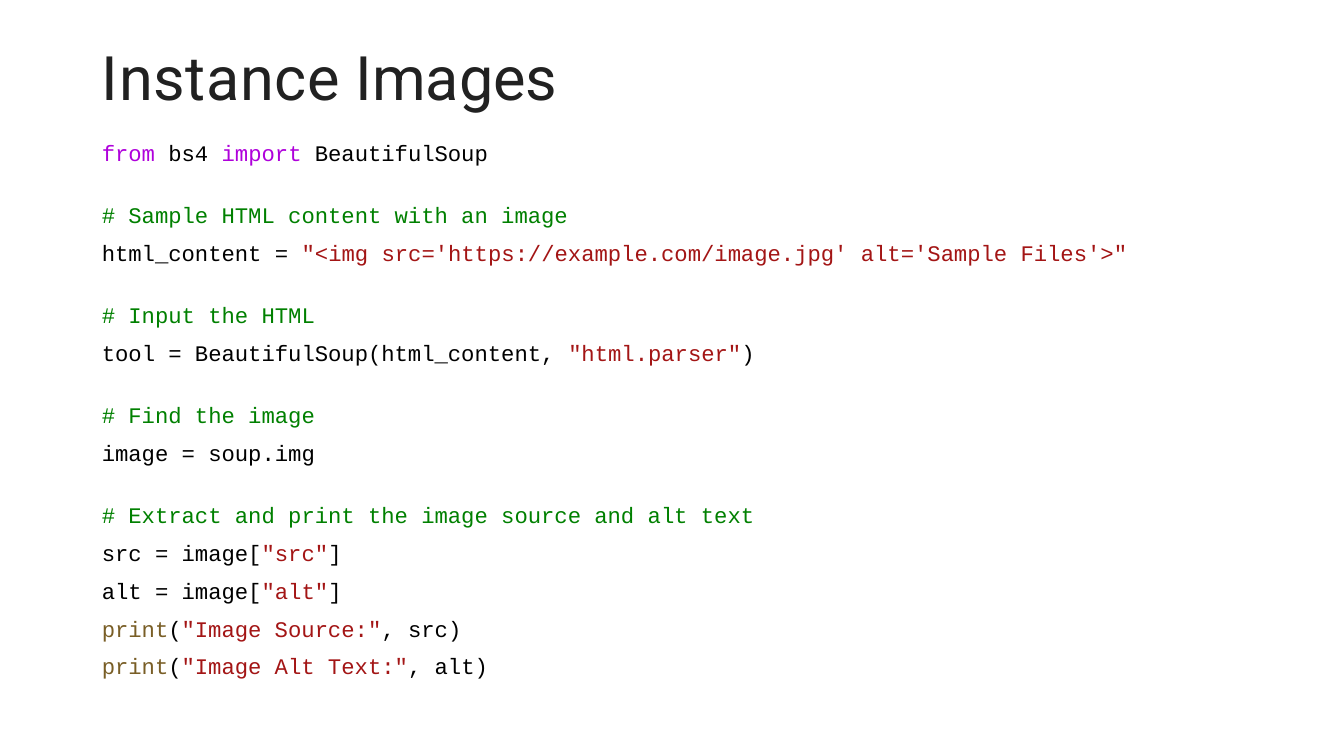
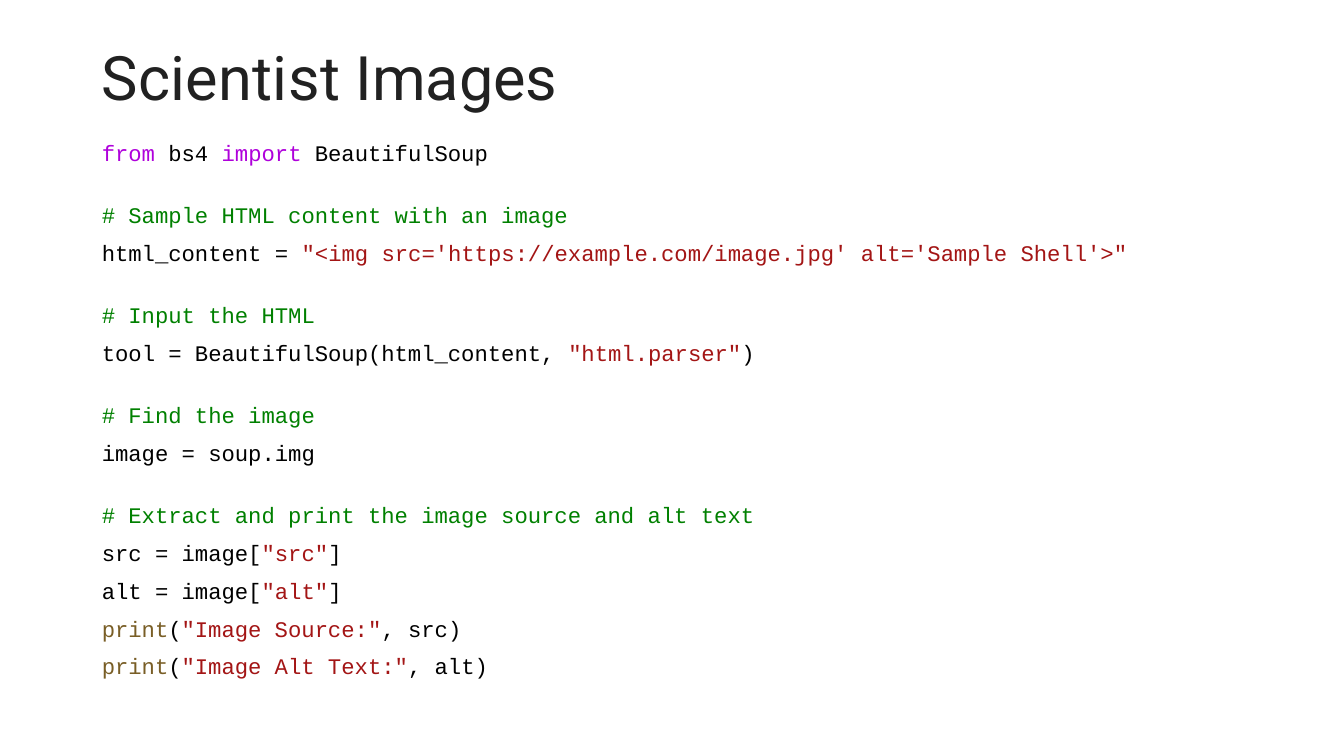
Instance: Instance -> Scientist
Files'>: Files'> -> Shell'>
